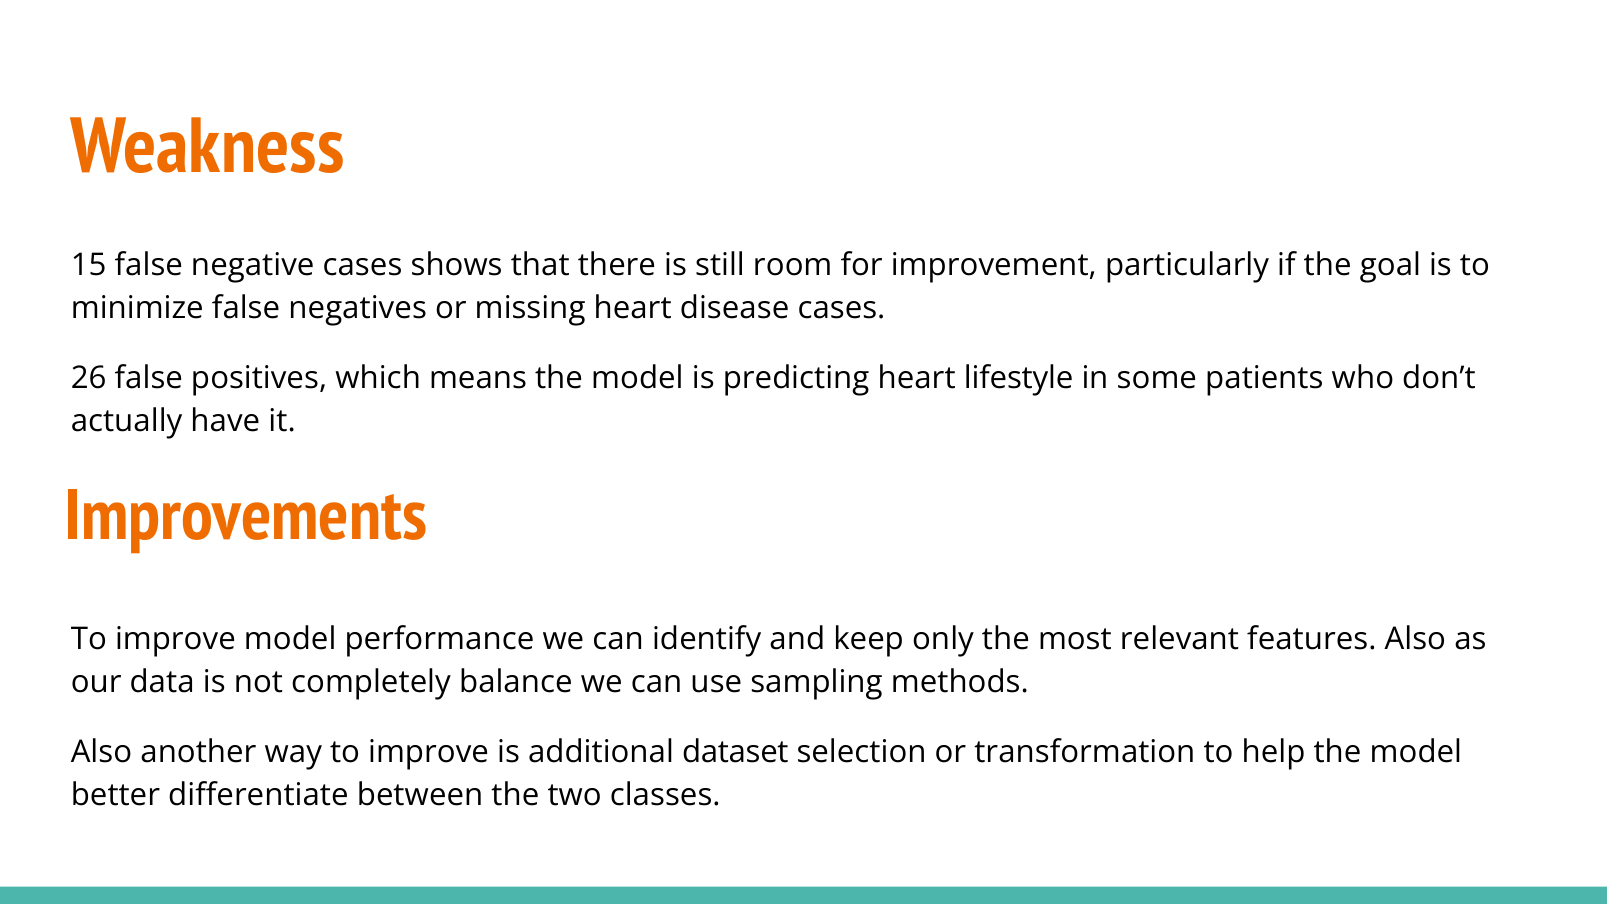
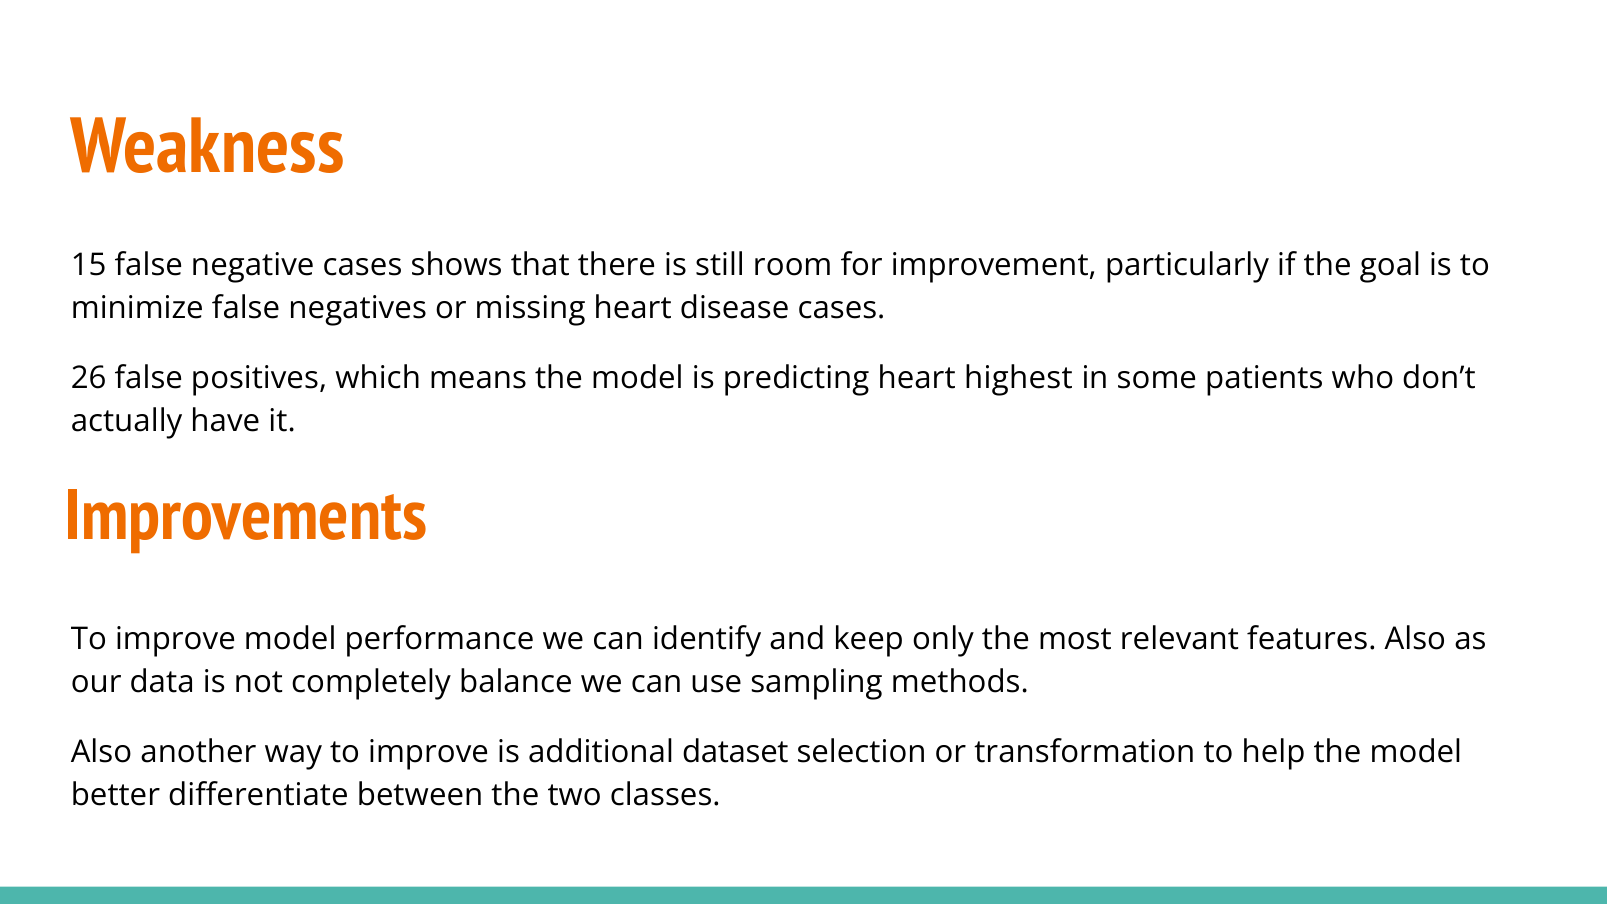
lifestyle: lifestyle -> highest
